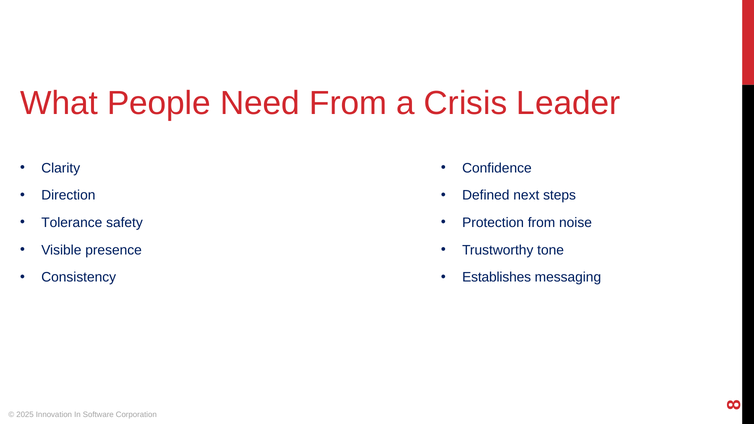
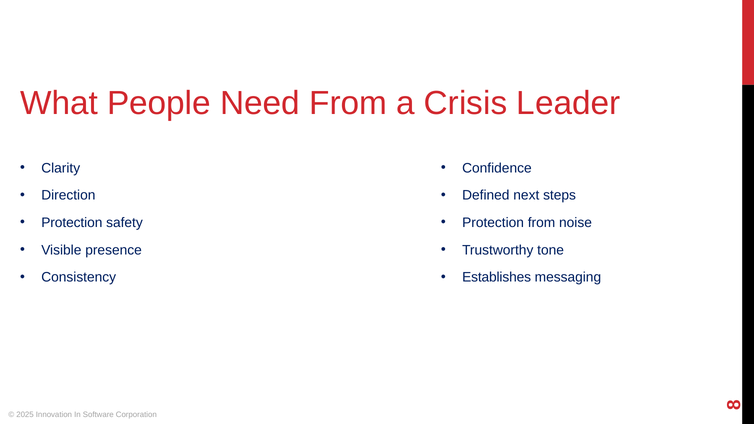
Tolerance at (72, 223): Tolerance -> Protection
